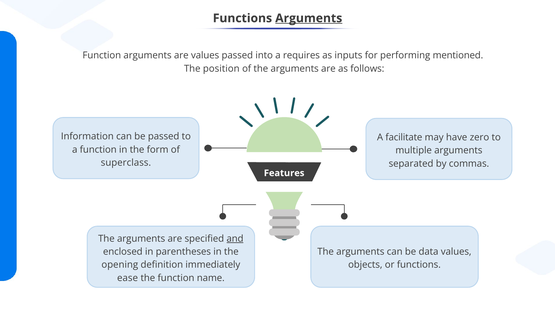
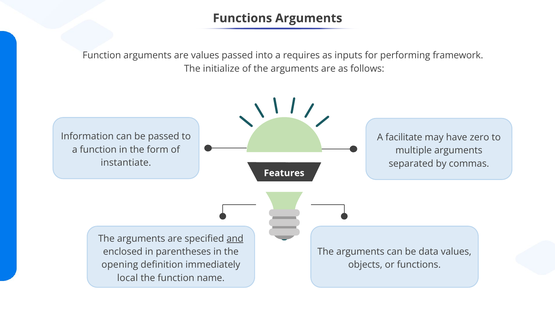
Arguments at (309, 18) underline: present -> none
mentioned: mentioned -> framework
position: position -> initialize
superclass: superclass -> instantiate
ease: ease -> local
